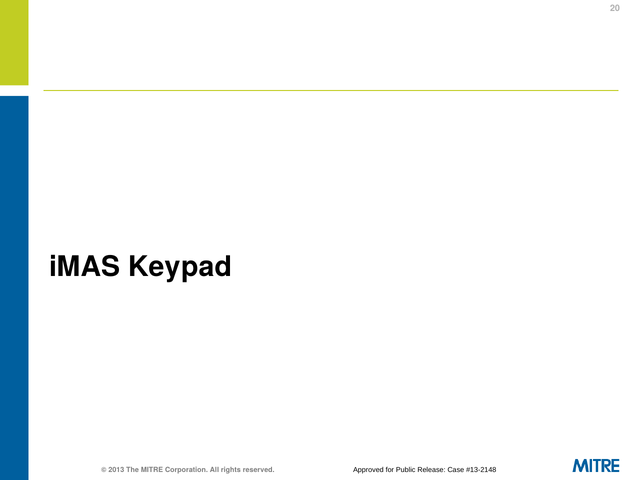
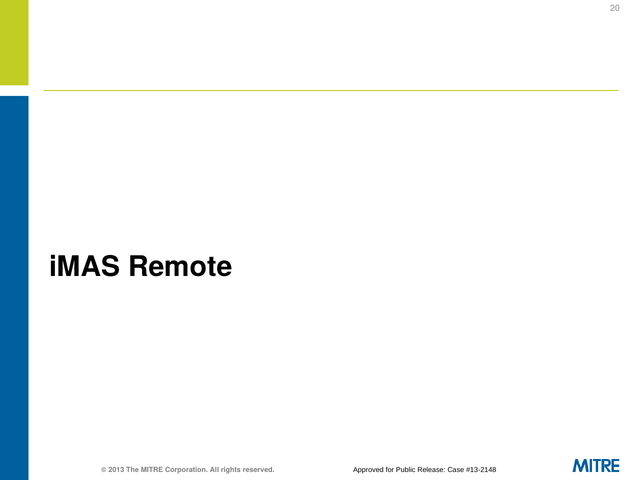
Keypad: Keypad -> Remote
